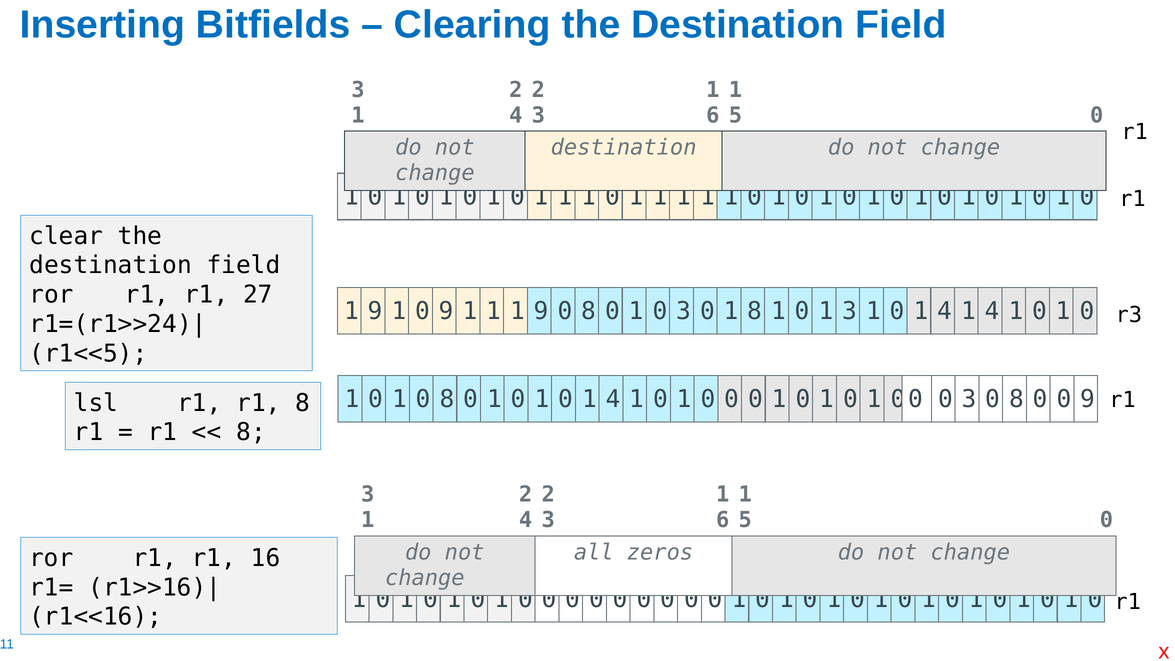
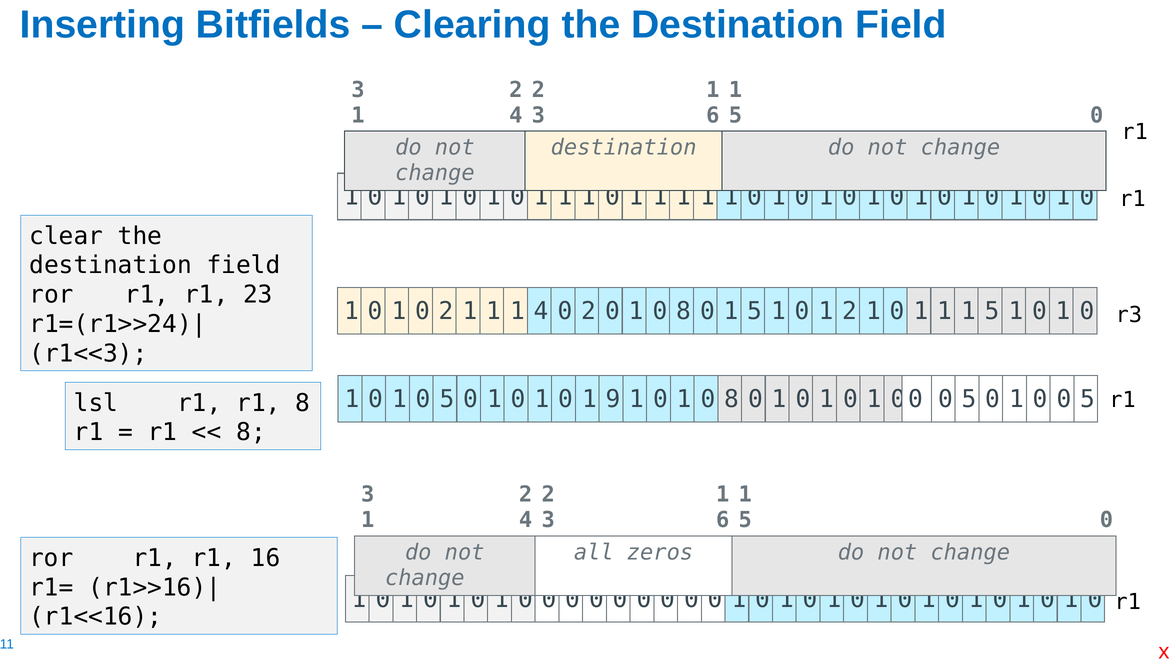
27: 27 -> 23
9 at (375, 311): 9 -> 0
1 0 9: 9 -> 2
1 1 9: 9 -> 4
8 at (589, 311): 8 -> 2
3 at (684, 311): 3 -> 8
0 1 8: 8 -> 5
0 1 3: 3 -> 2
4 at (945, 311): 4 -> 1
4 at (992, 311): 4 -> 5
r1<<5: r1<<5 -> r1<<3
1 0 8: 8 -> 5
4 at (613, 399): 4 -> 9
0 at (732, 399): 0 -> 8
3 at (969, 399): 3 -> 5
8 at (1017, 399): 8 -> 1
0 0 9: 9 -> 5
